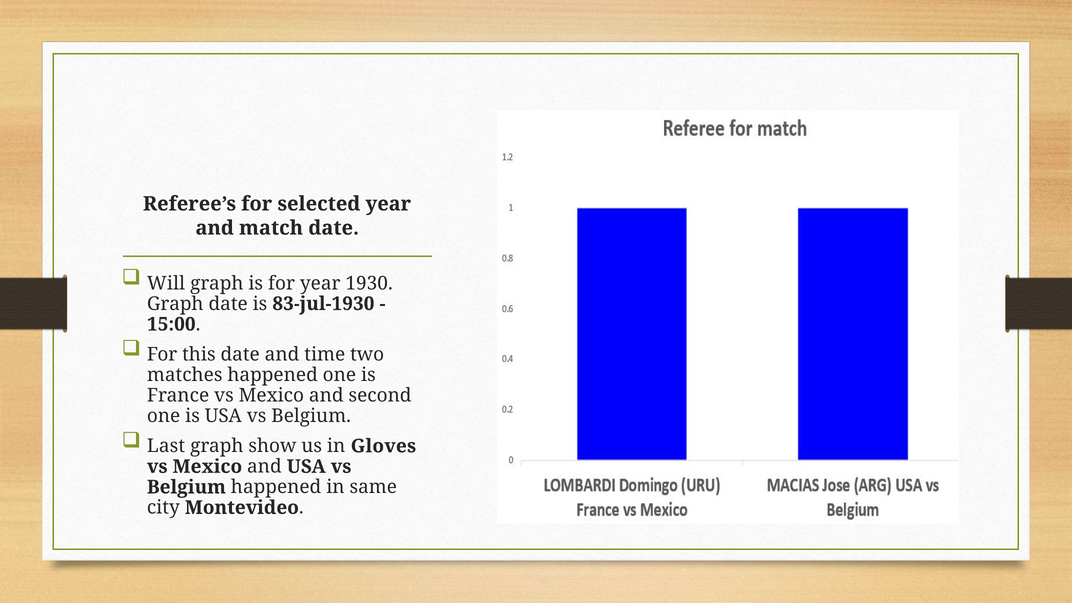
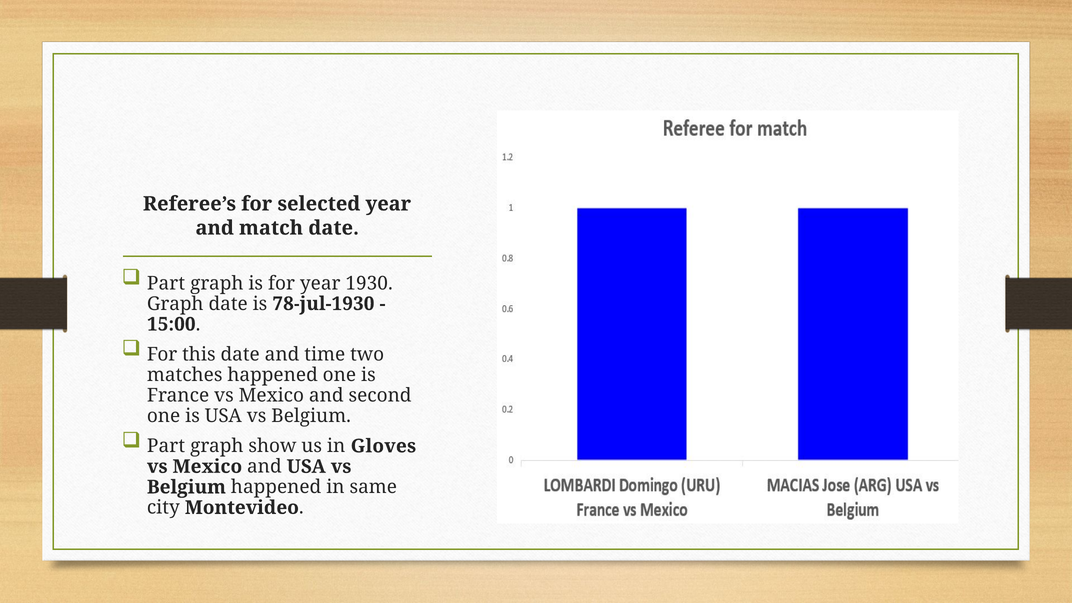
Will at (166, 283): Will -> Part
83-jul-1930: 83-jul-1930 -> 78-jul-1930
Last at (166, 446): Last -> Part
